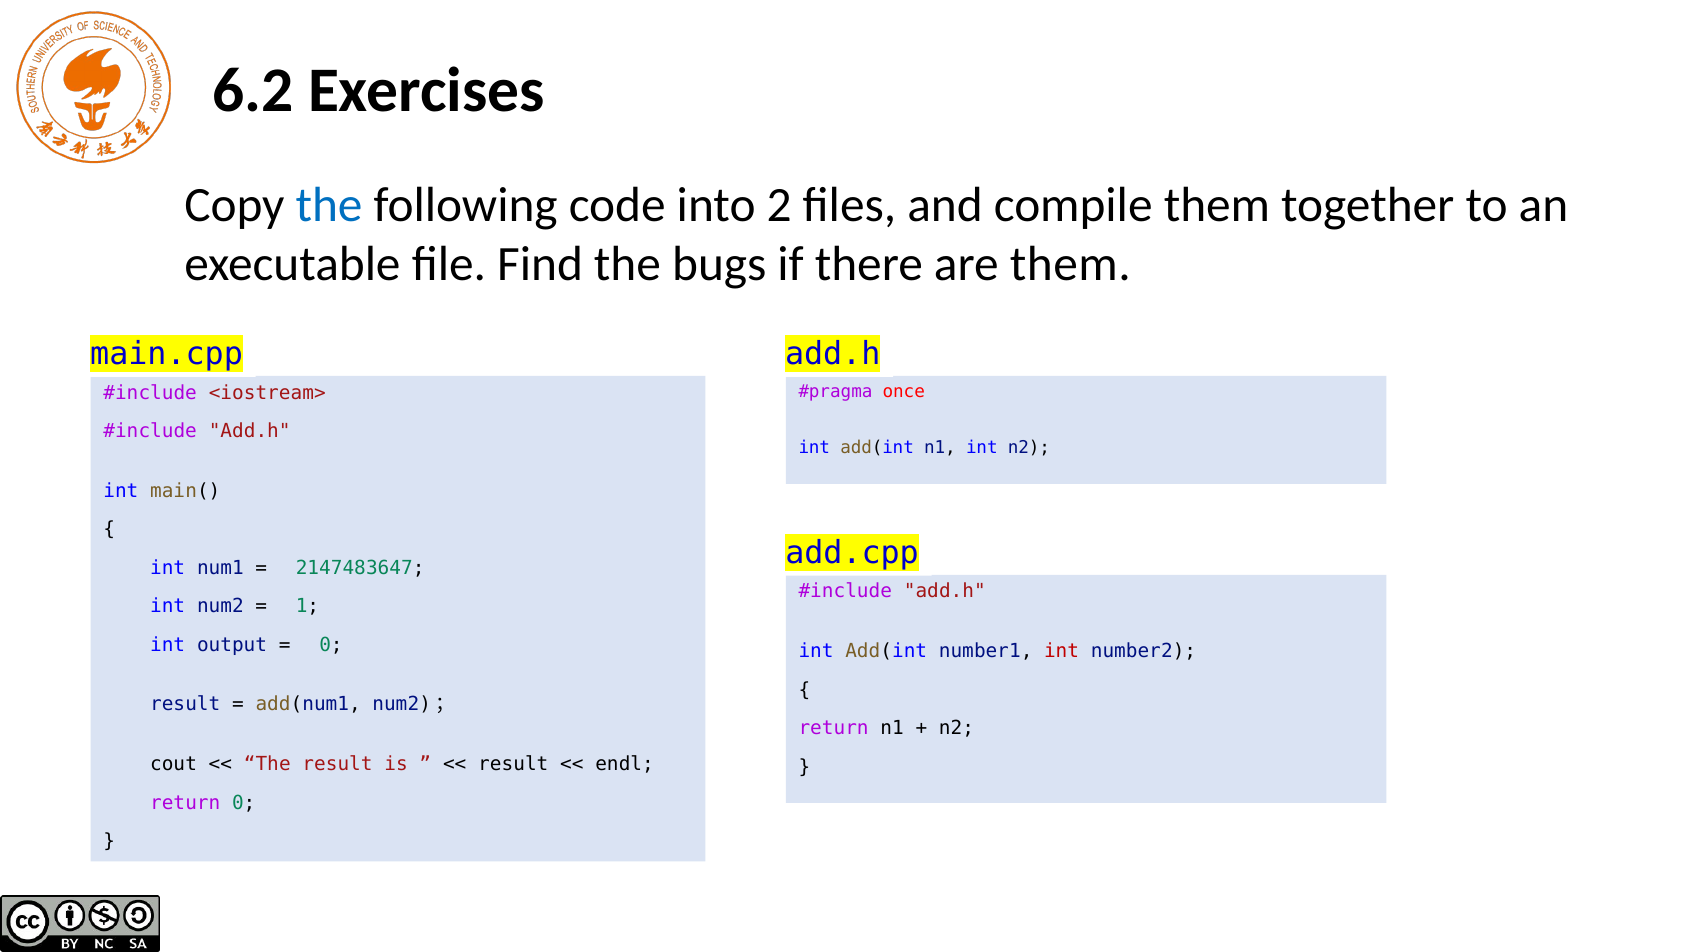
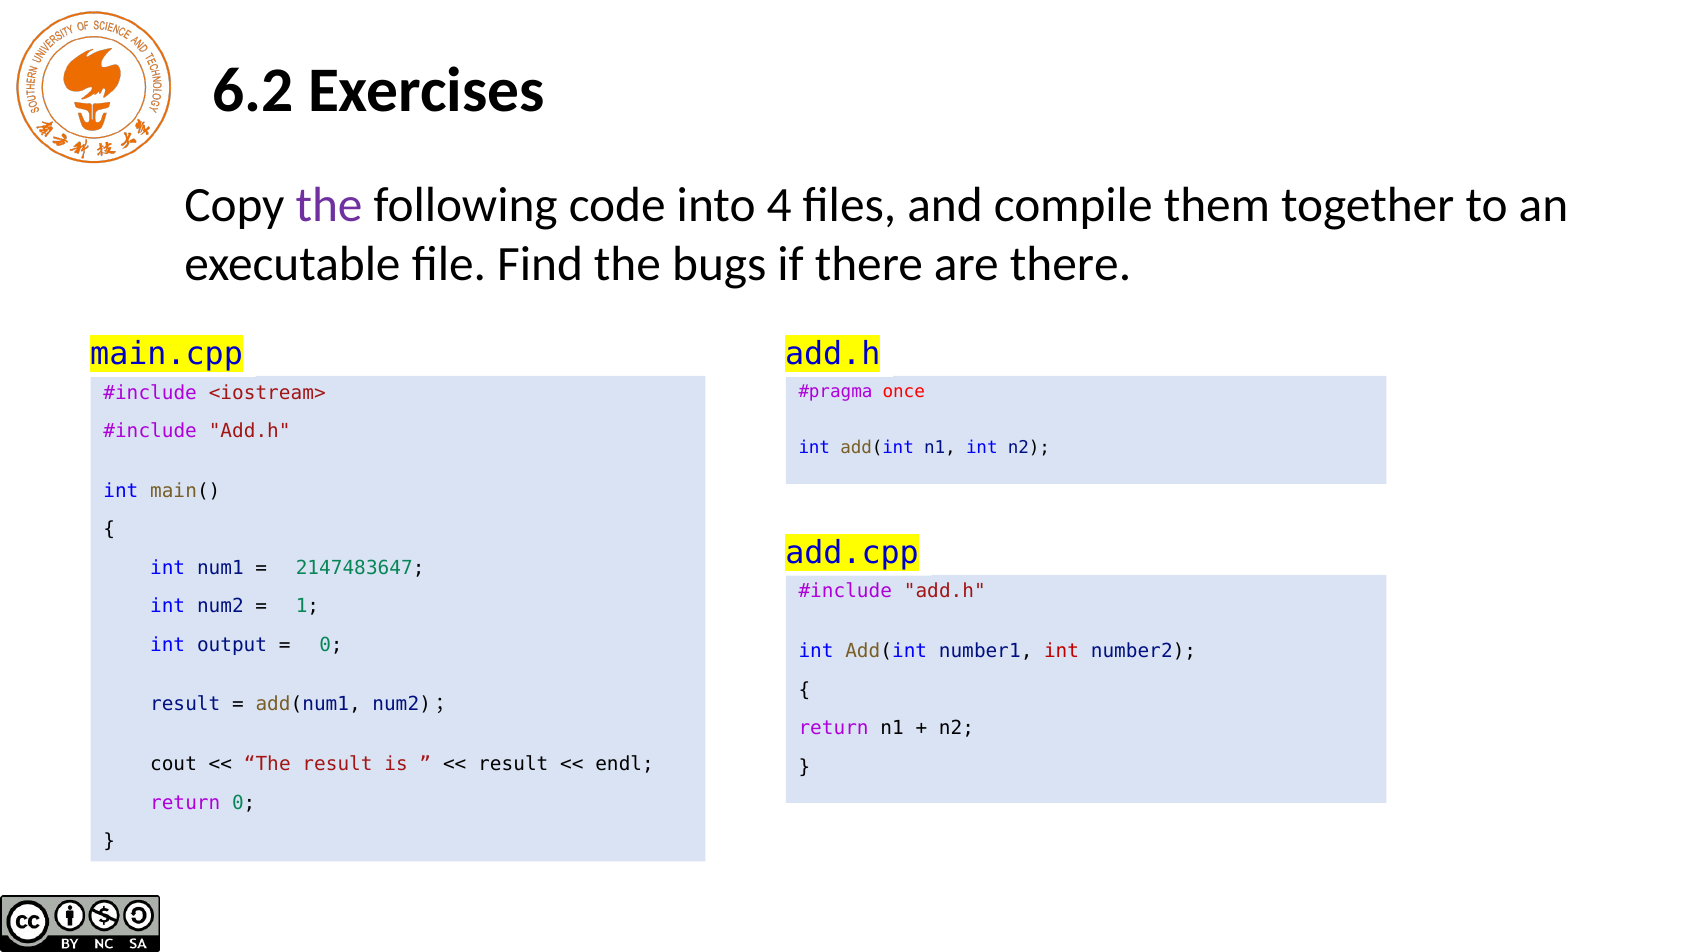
the at (329, 205) colour: blue -> purple
2: 2 -> 4
are them: them -> there
